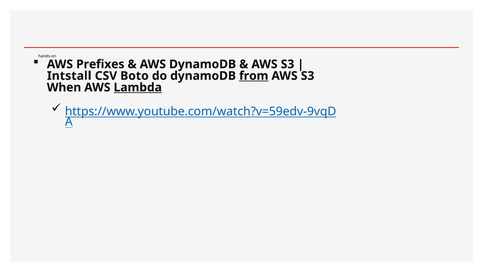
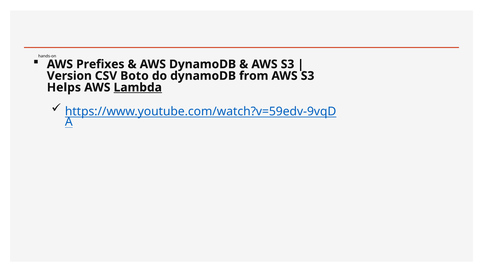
Intstall: Intstall -> Version
from underline: present -> none
When: When -> Helps
